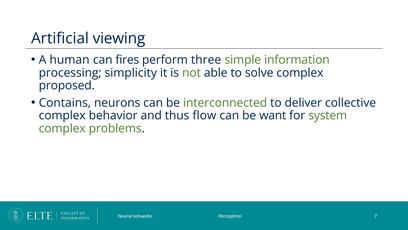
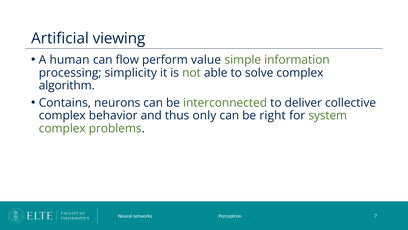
fires: fires -> flow
three: three -> value
proposed: proposed -> algorithm
flow: flow -> only
want: want -> right
